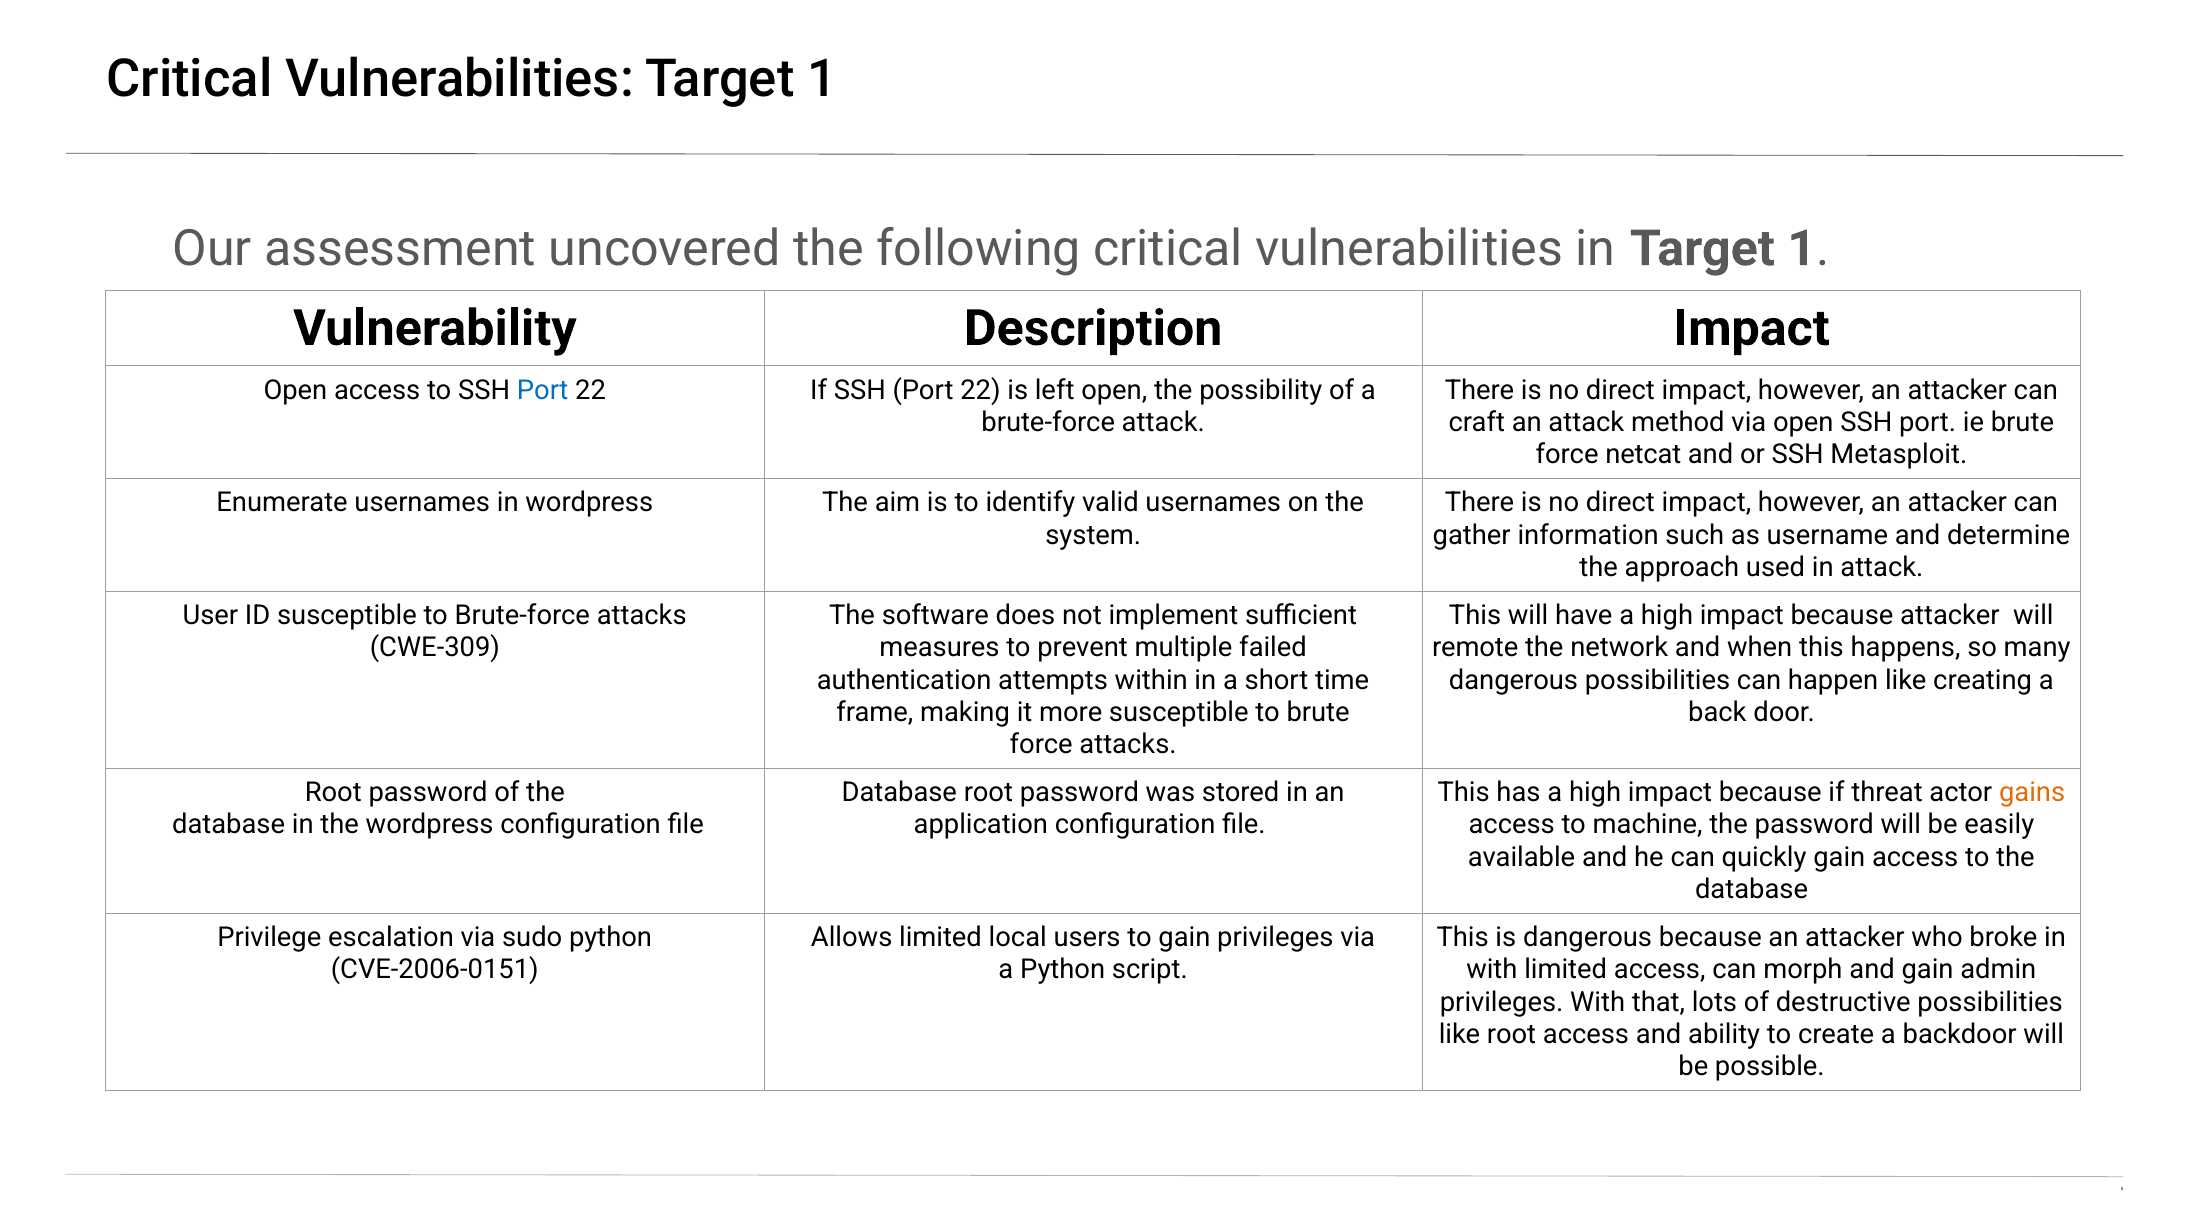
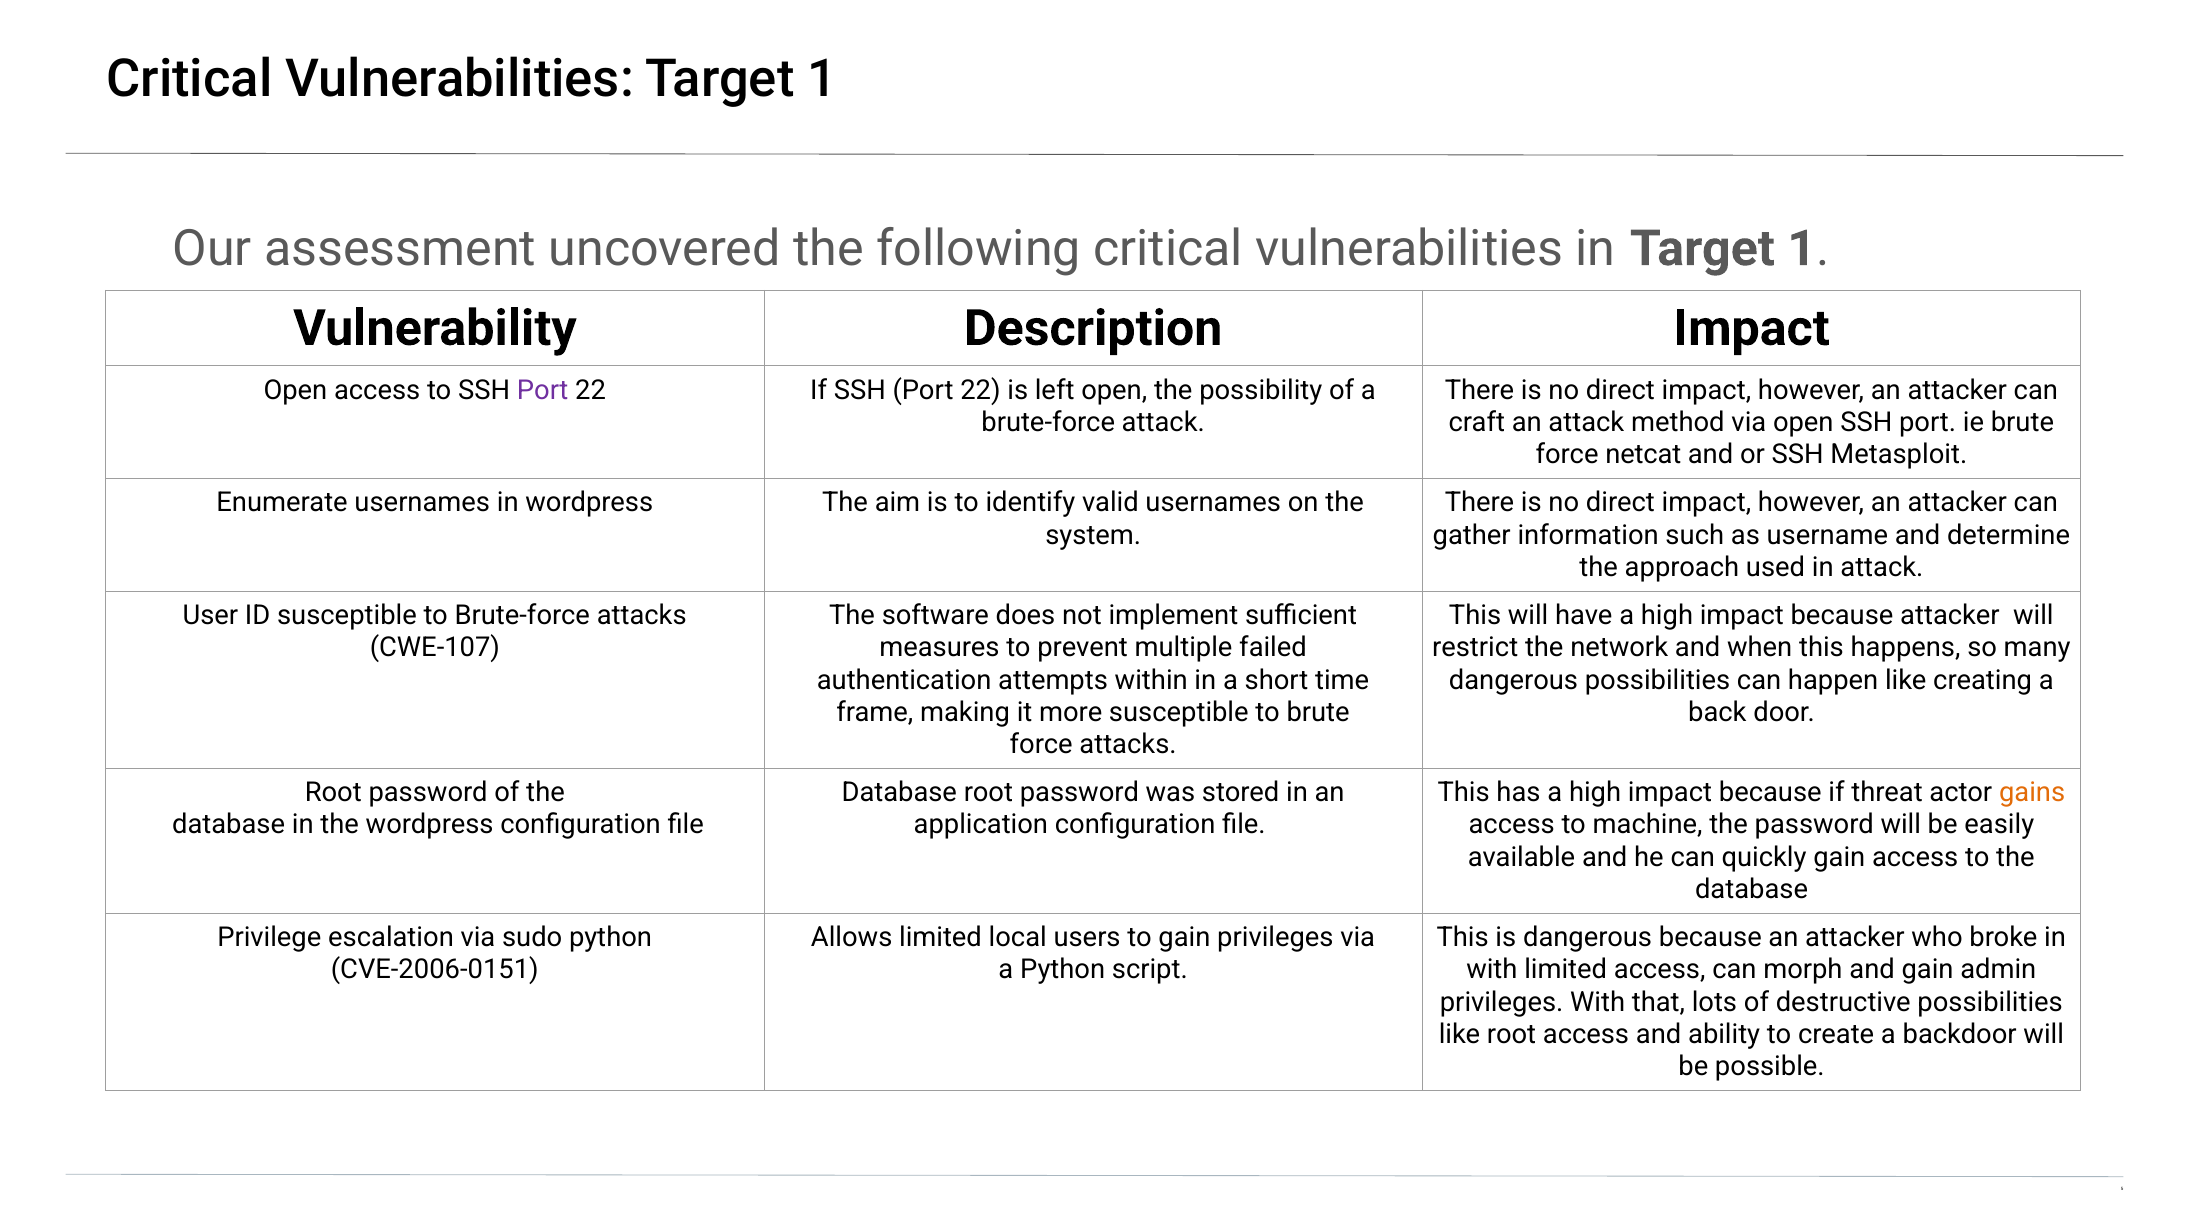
Port at (543, 390) colour: blue -> purple
CWE-309: CWE-309 -> CWE-107
remote: remote -> restrict
